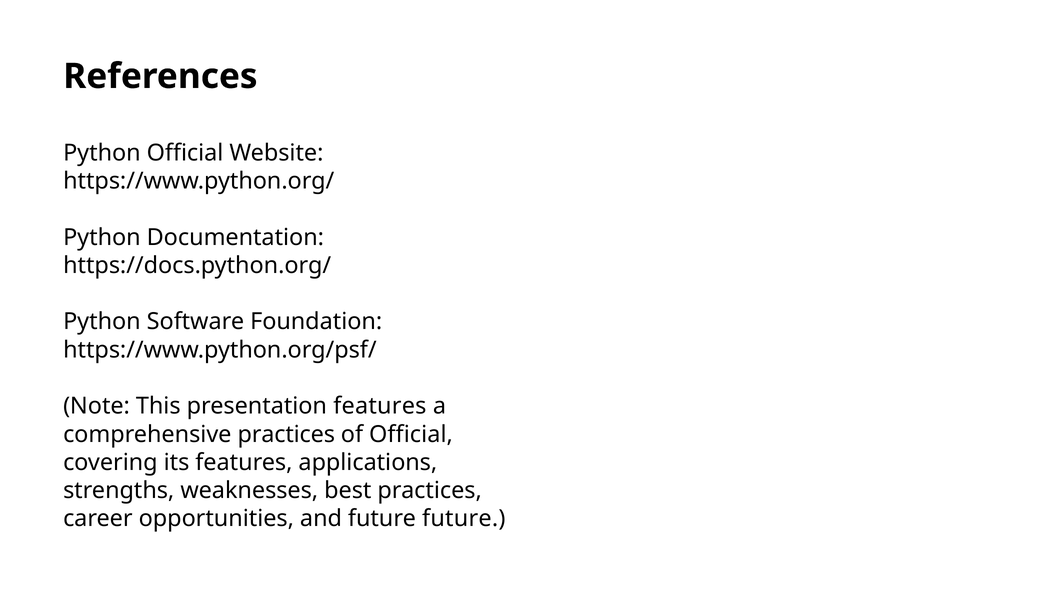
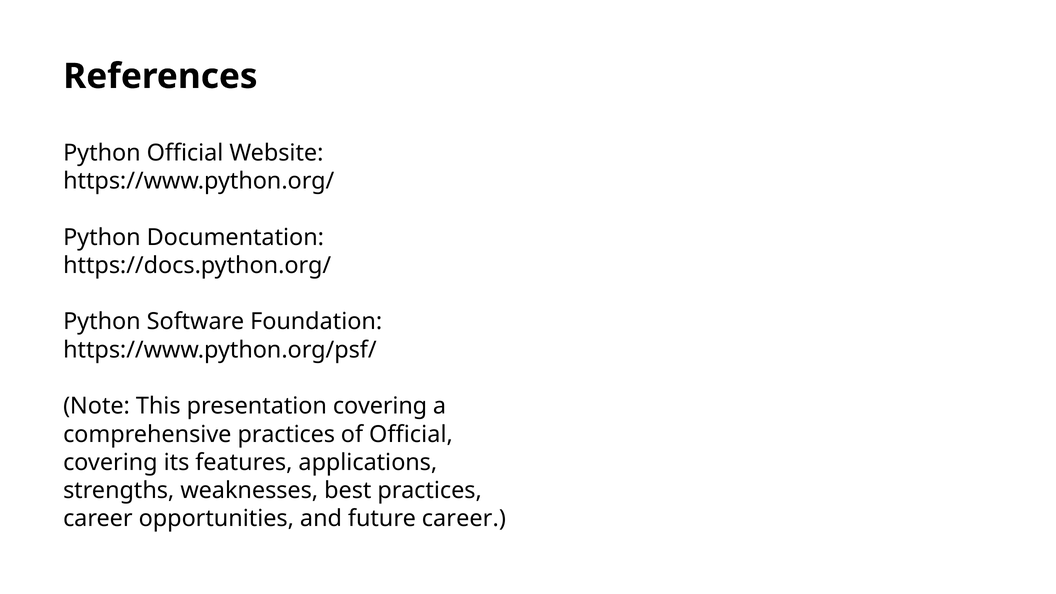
presentation features: features -> covering
future future: future -> career
